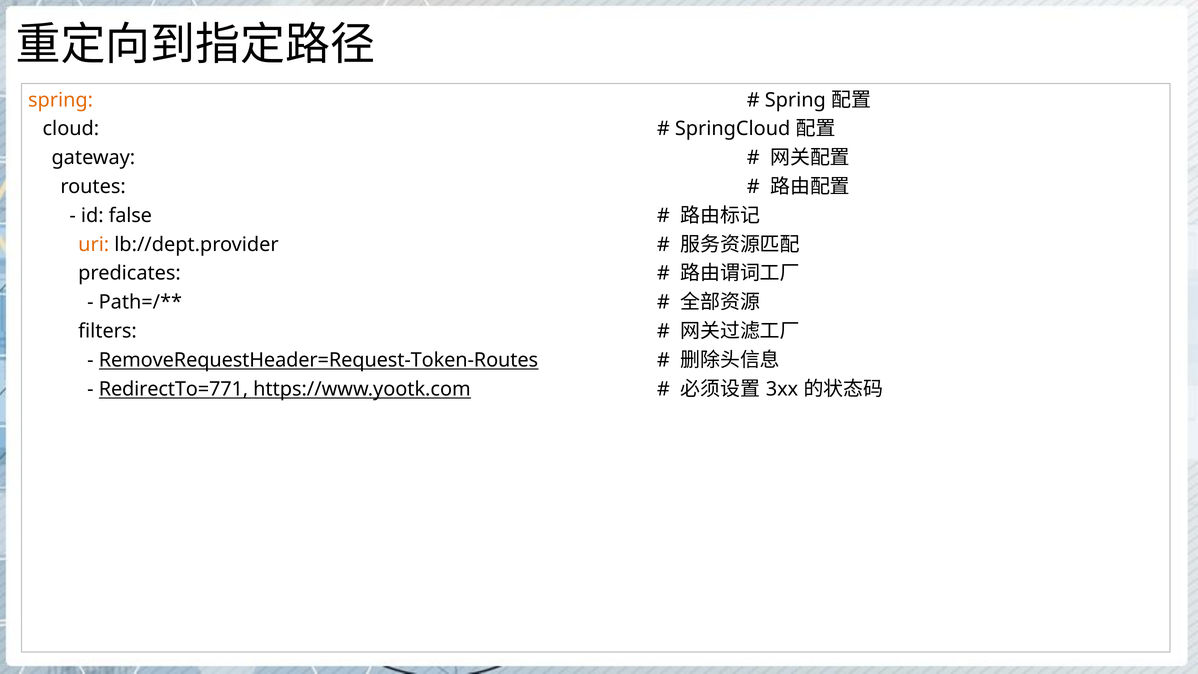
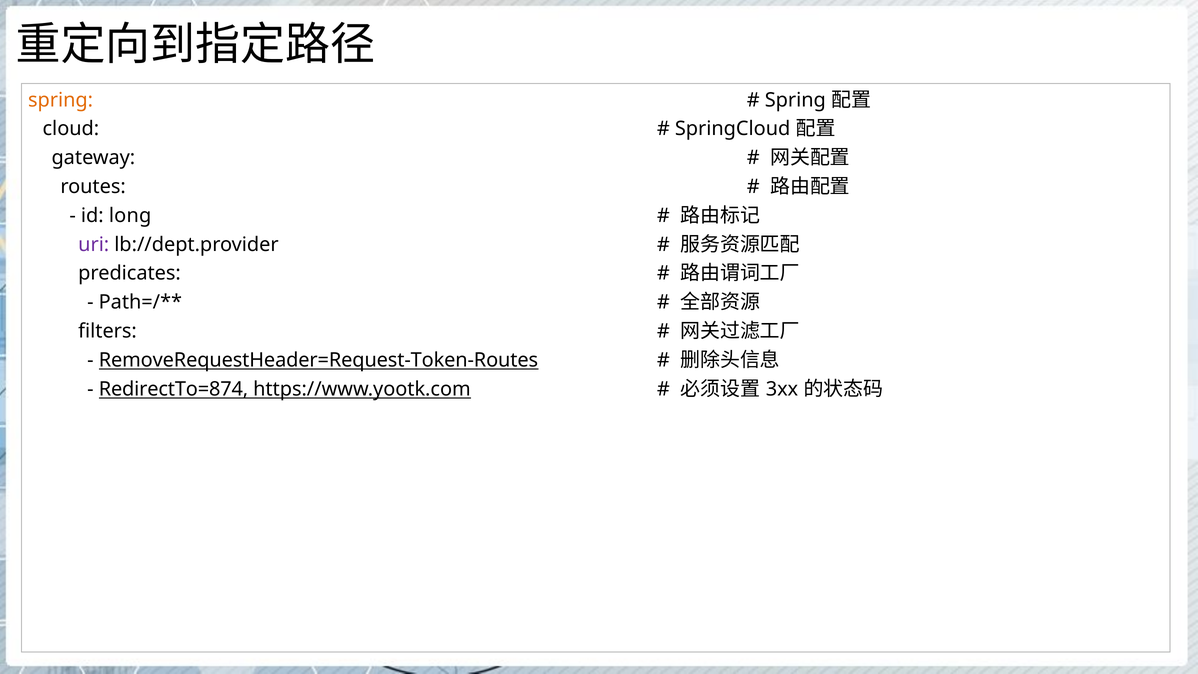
false: false -> long
uri colour: orange -> purple
RedirectTo=771: RedirectTo=771 -> RedirectTo=874
